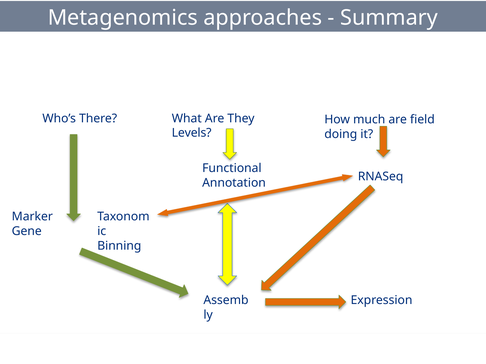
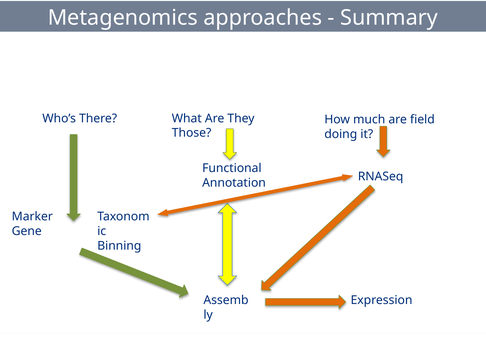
Levels: Levels -> Those
